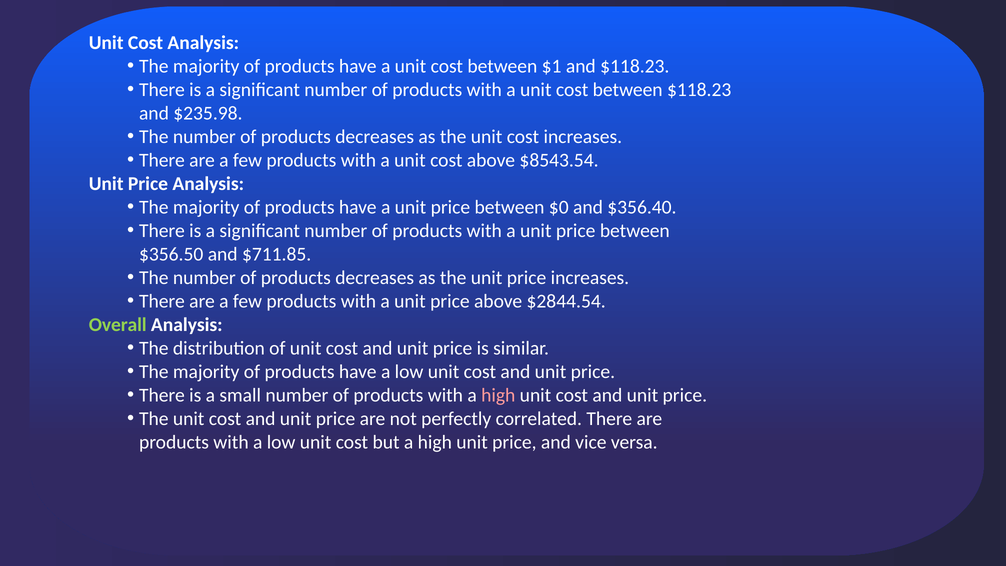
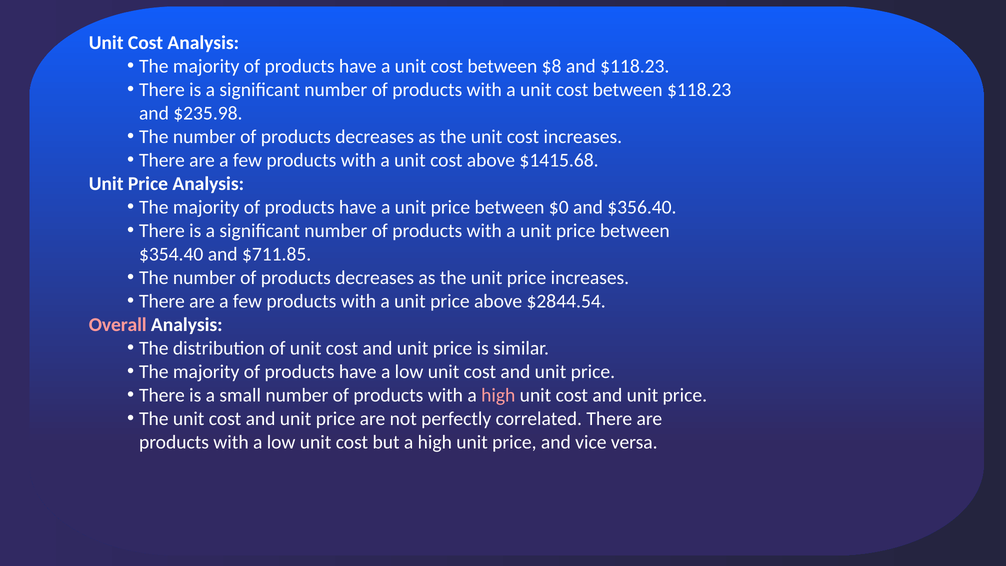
$1: $1 -> $8
$8543.54: $8543.54 -> $1415.68
$356.50: $356.50 -> $354.40
Overall colour: light green -> pink
